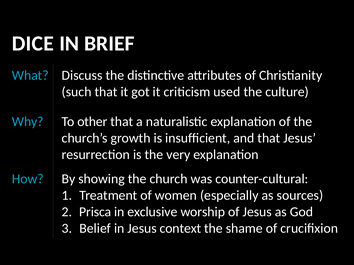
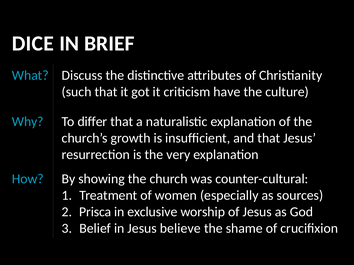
used: used -> have
other: other -> differ
context: context -> believe
